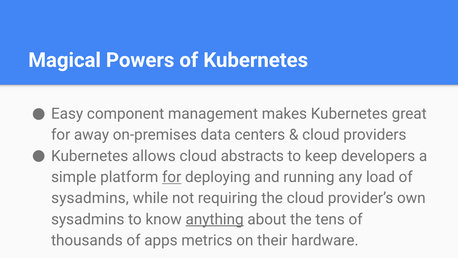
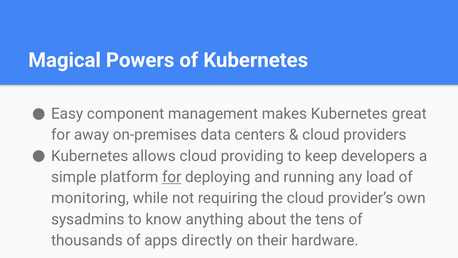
abstracts: abstracts -> providing
sysadmins at (90, 198): sysadmins -> monitoring
anything underline: present -> none
metrics: metrics -> directly
